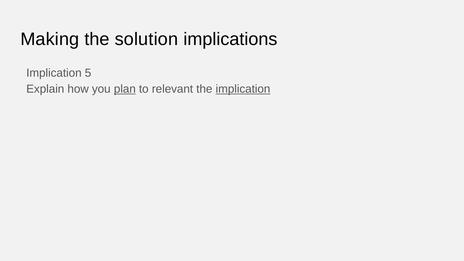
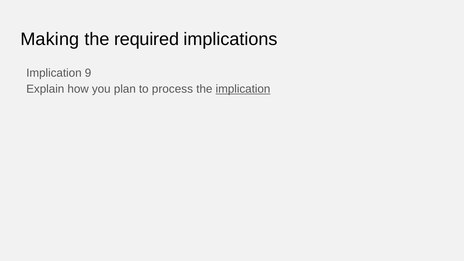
solution: solution -> required
5: 5 -> 9
plan underline: present -> none
relevant: relevant -> process
